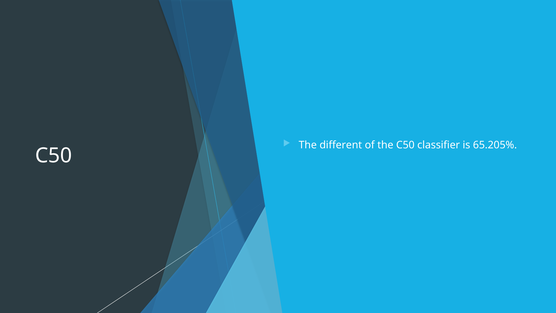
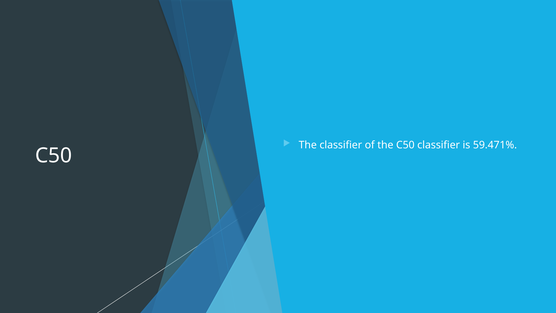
The different: different -> classifier
65.205%: 65.205% -> 59.471%
